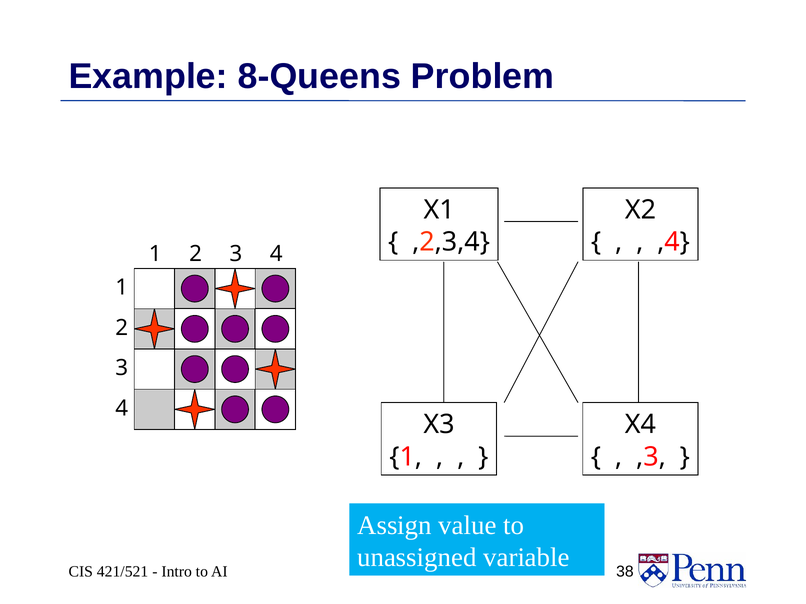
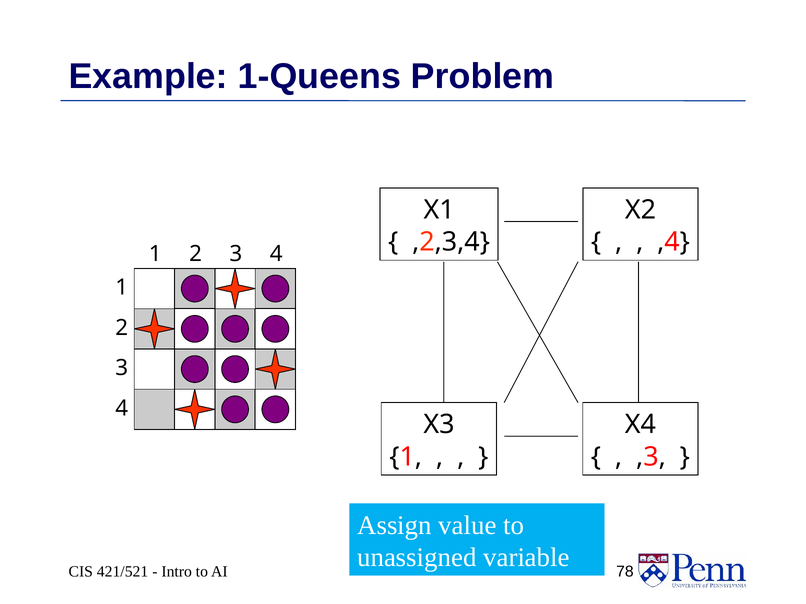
8-Queens: 8-Queens -> 1-Queens
38: 38 -> 78
